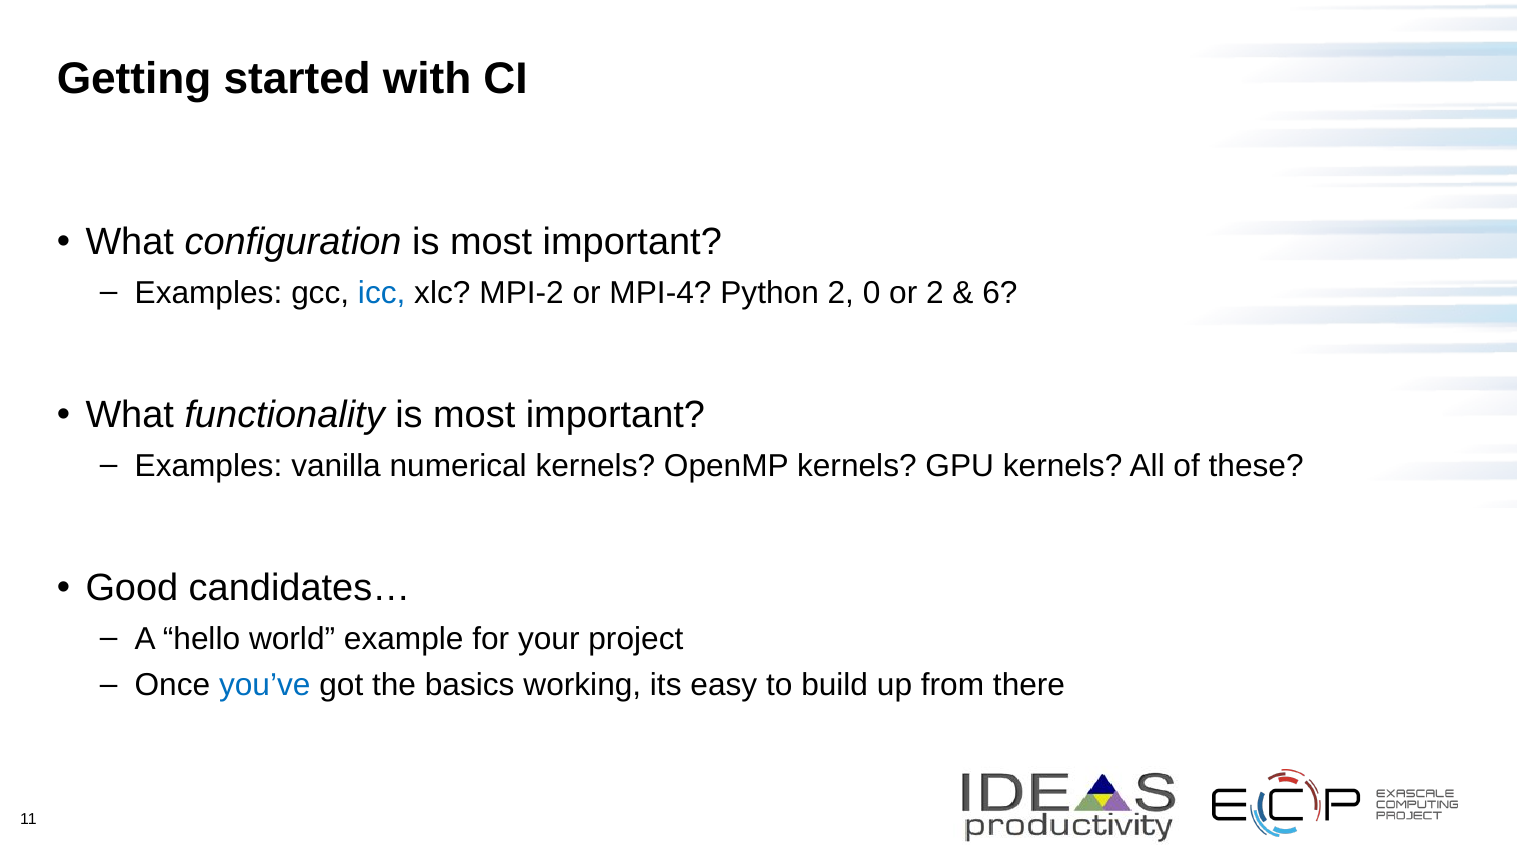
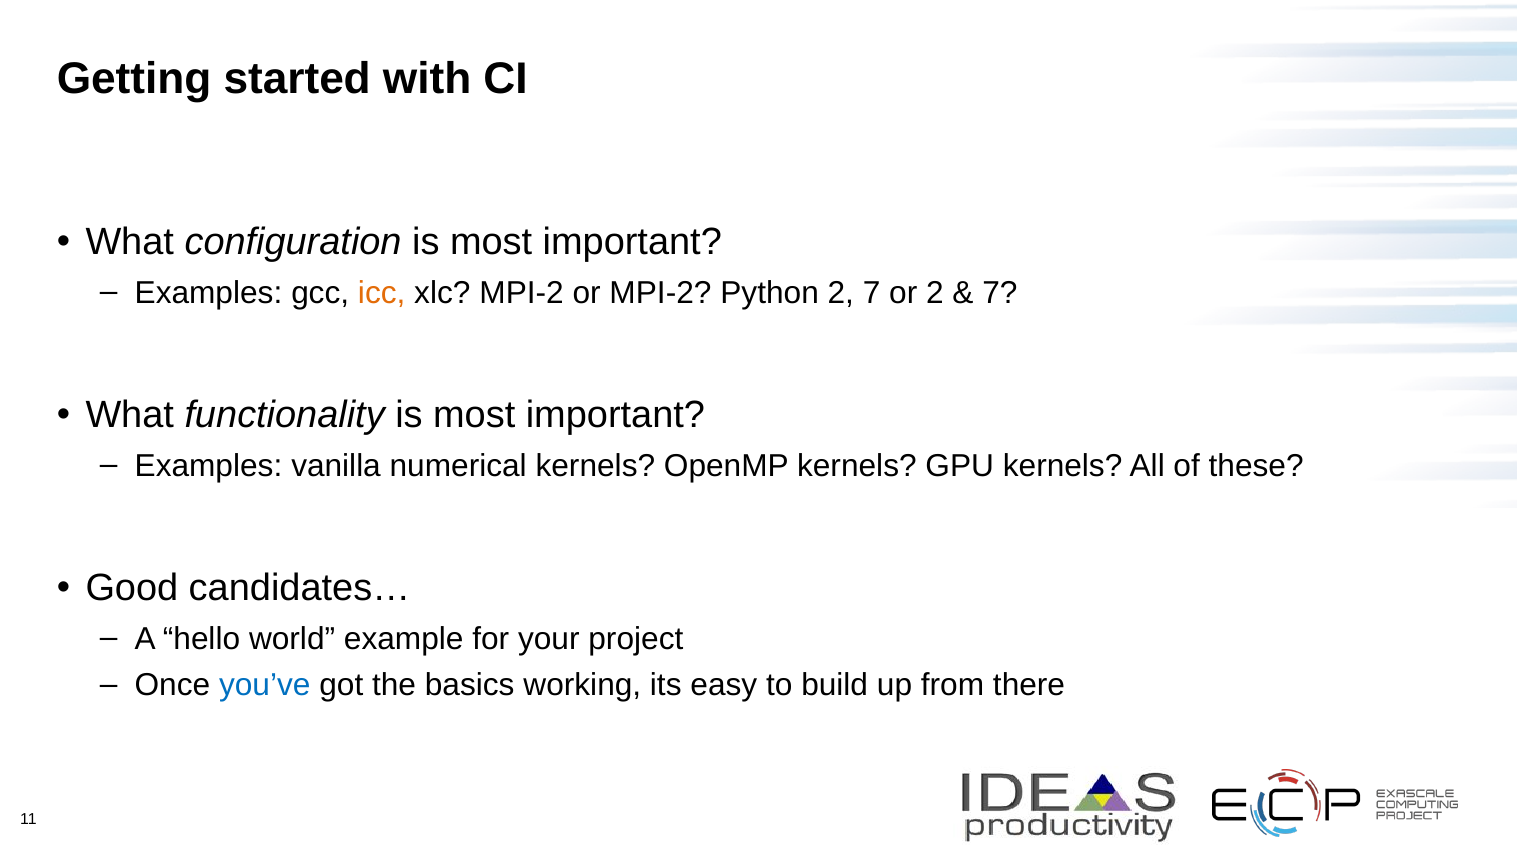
icc colour: blue -> orange
or MPI-4: MPI-4 -> MPI-2
2 0: 0 -> 7
6 at (1000, 292): 6 -> 7
